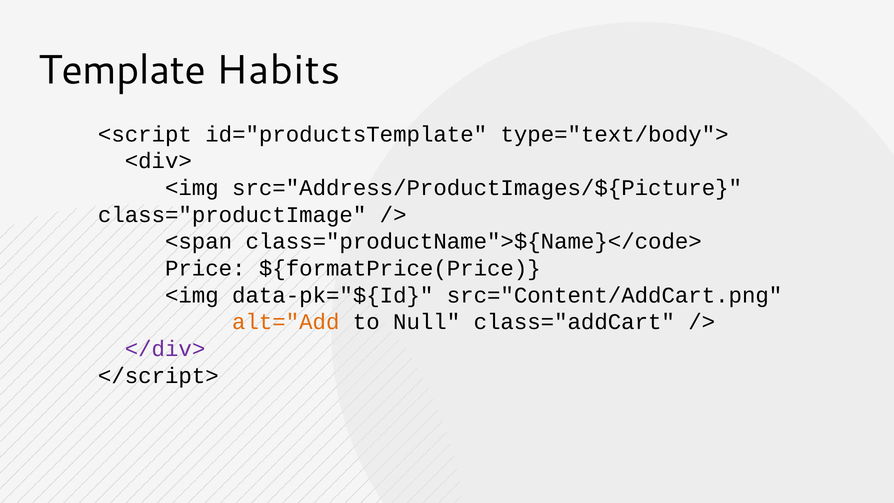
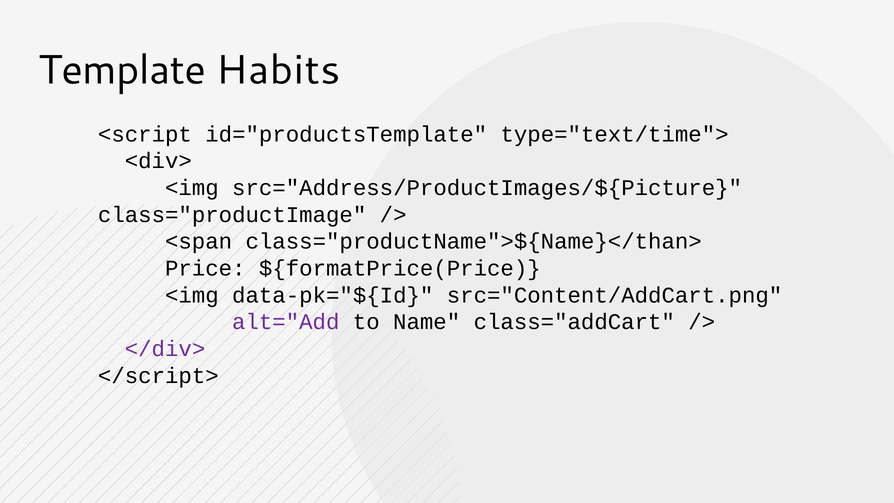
type="text/body">: type="text/body"> -> type="text/time">
class="productName">${Name}</code>: class="productName">${Name}</code> -> class="productName">${Name}</than>
alt="Add colour: orange -> purple
Null: Null -> Name
